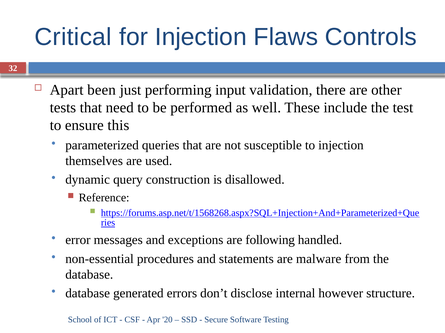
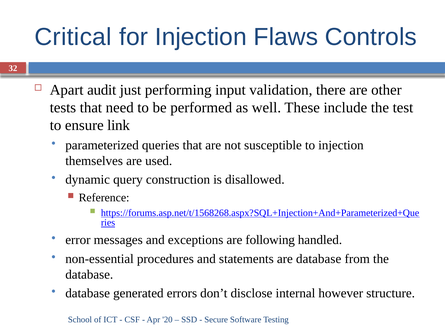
been: been -> audit
this: this -> link
are malware: malware -> database
